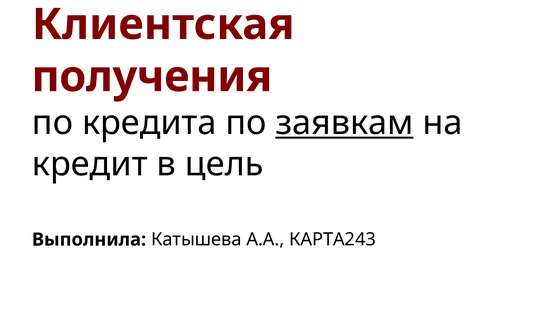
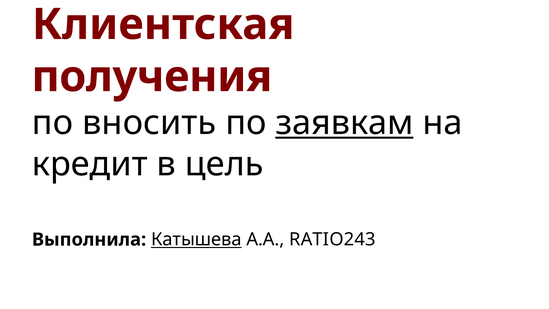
кредита: кредита -> вносить
Катышева underline: none -> present
КАРТА243: КАРТА243 -> RATIO243
